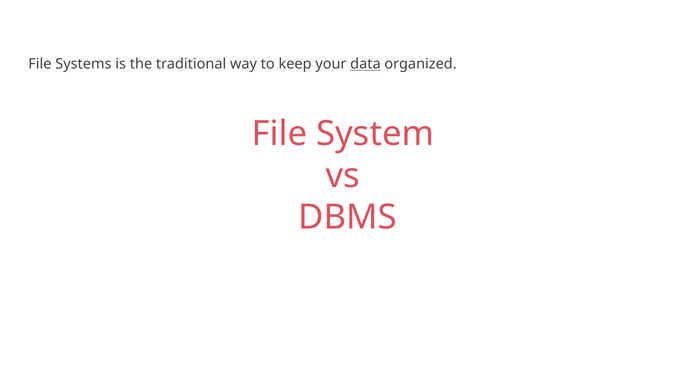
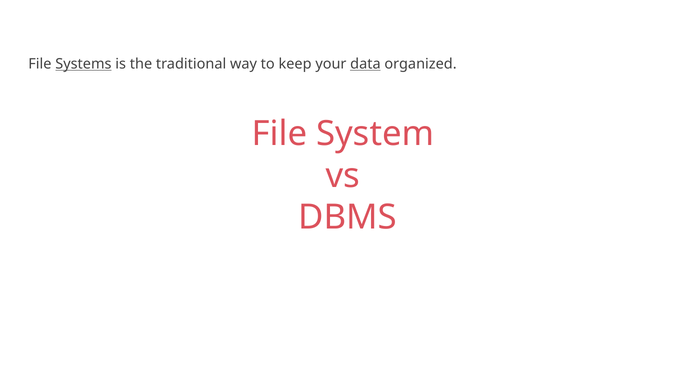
Systems underline: none -> present
